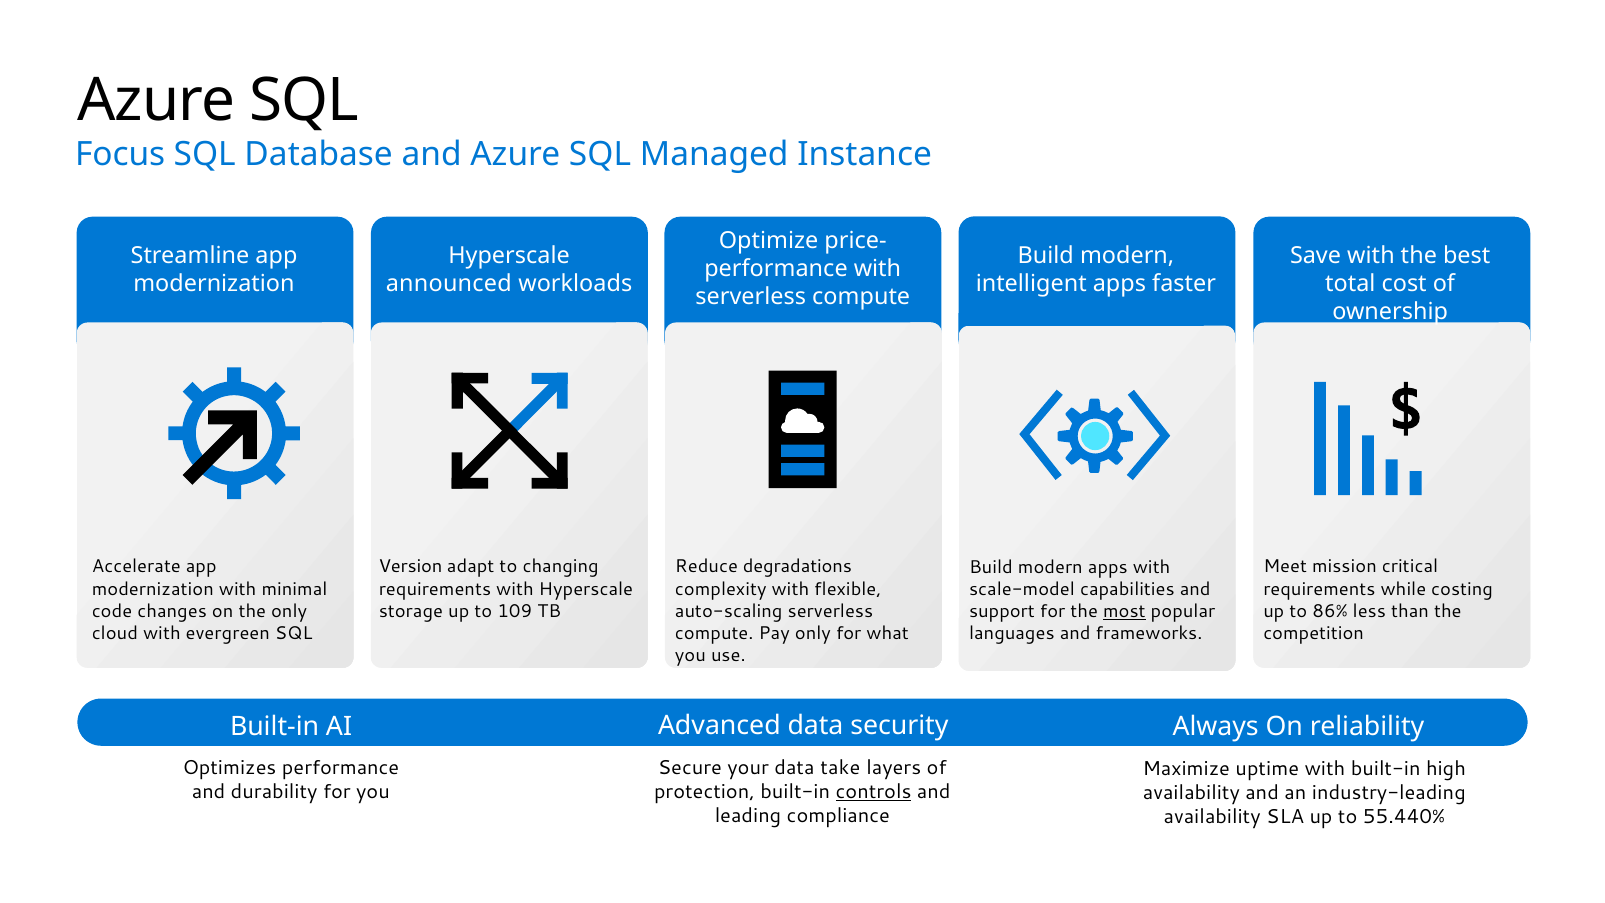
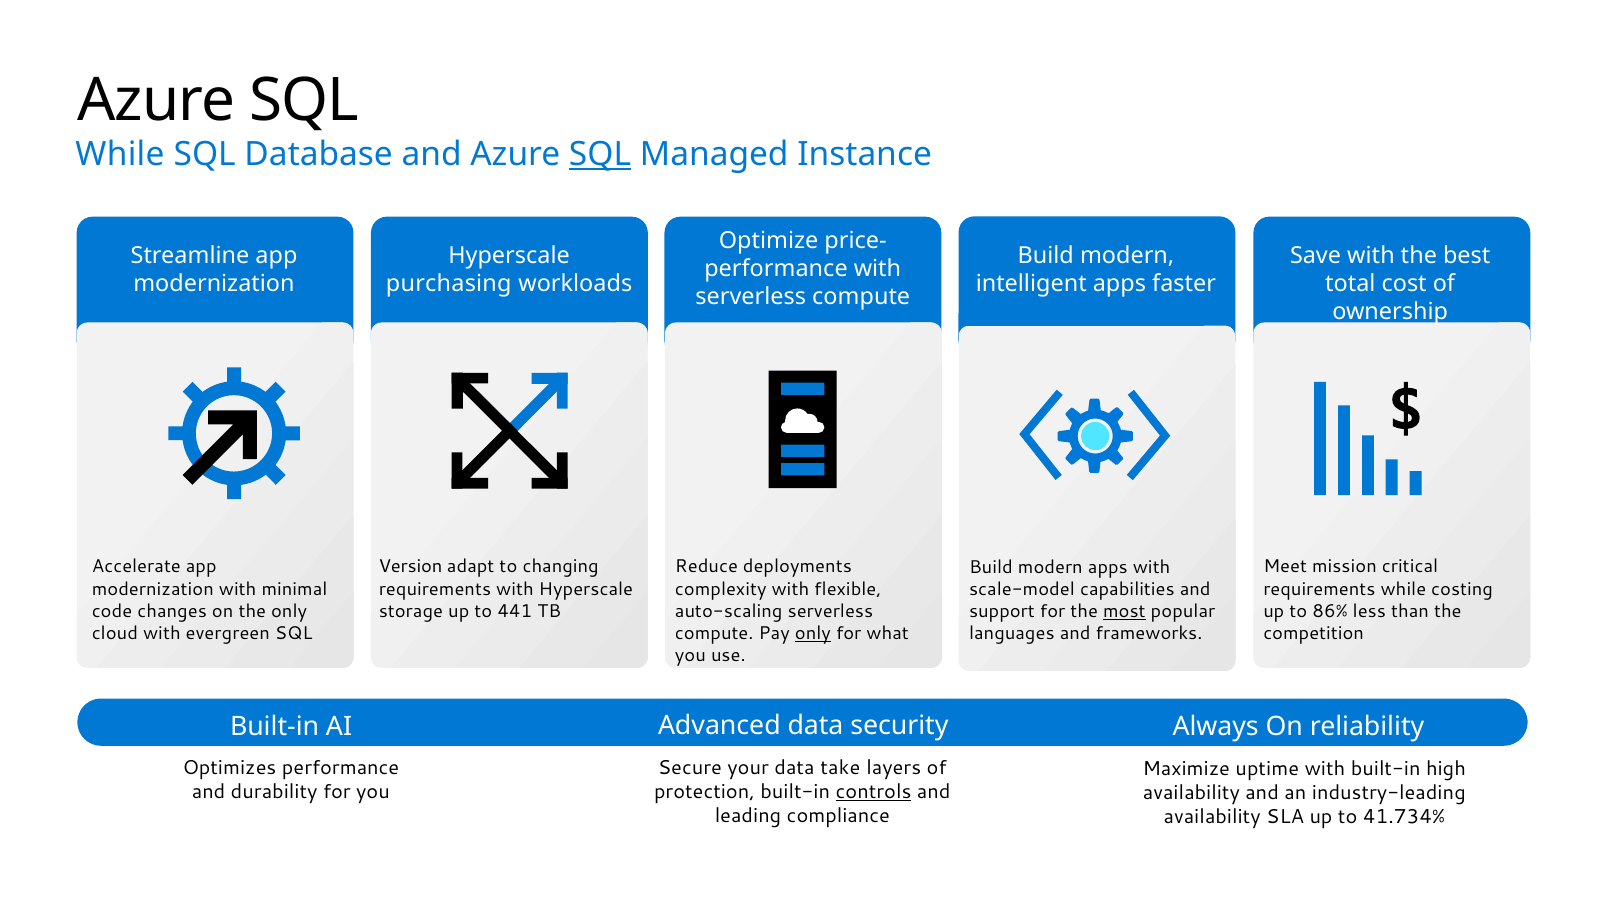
Focus at (120, 155): Focus -> While
SQL at (600, 155) underline: none -> present
announced: announced -> purchasing
degradations: degradations -> deployments
109: 109 -> 441
only at (813, 633) underline: none -> present
55.440%: 55.440% -> 41.734%
